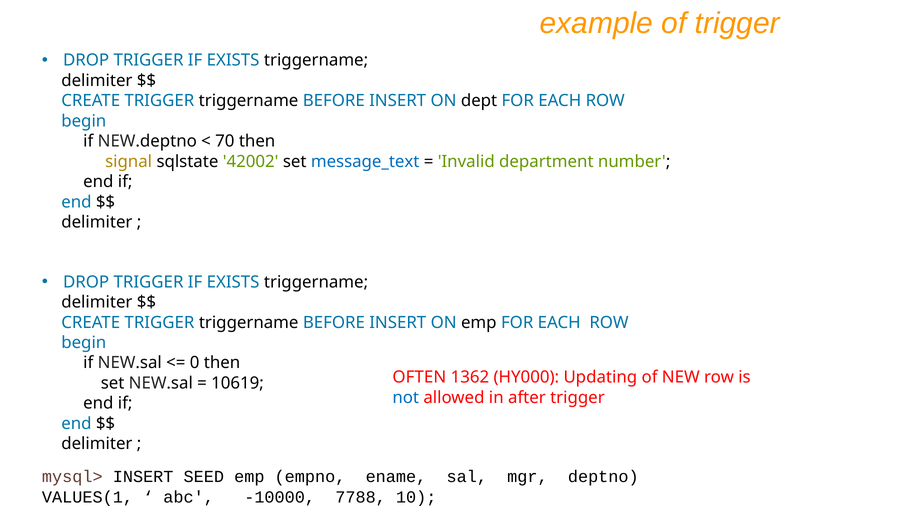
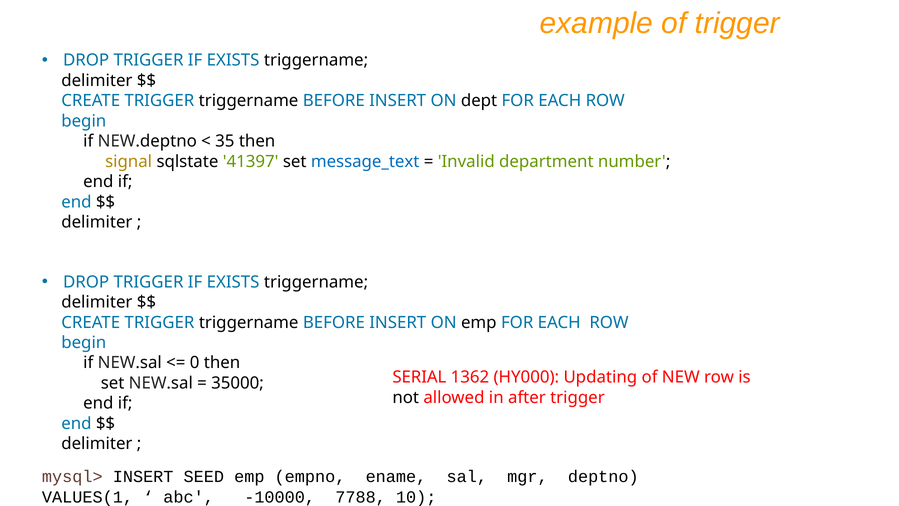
70: 70 -> 35
42002: 42002 -> 41397
OFTEN: OFTEN -> SERIAL
10619: 10619 -> 35000
not colour: blue -> black
